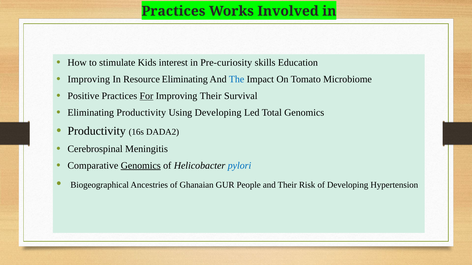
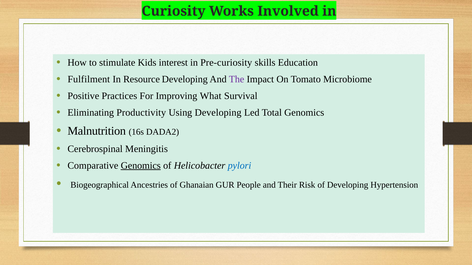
Practices at (173, 11): Practices -> Curiosity
Improving at (89, 79): Improving -> Fulfilment
Resource Eliminating: Eliminating -> Developing
The colour: blue -> purple
For underline: present -> none
Improving Their: Their -> What
Productivity at (97, 131): Productivity -> Malnutrition
